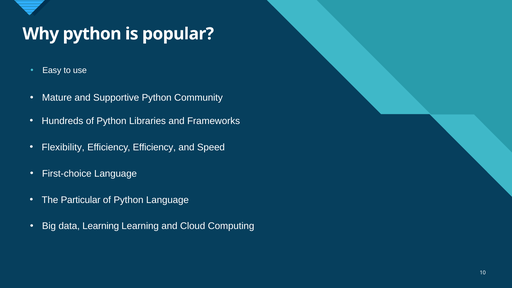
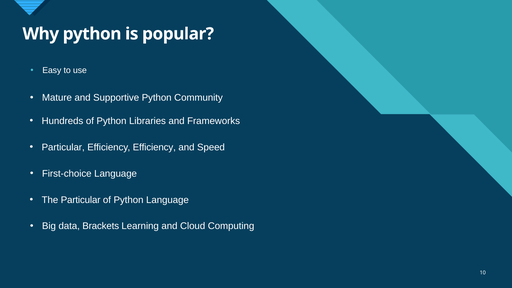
Flexibility at (63, 147): Flexibility -> Particular
data Learning: Learning -> Brackets
